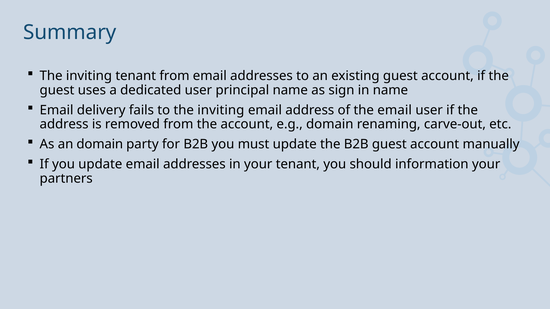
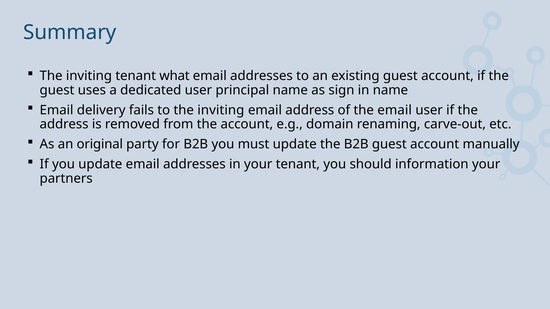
tenant from: from -> what
an domain: domain -> original
